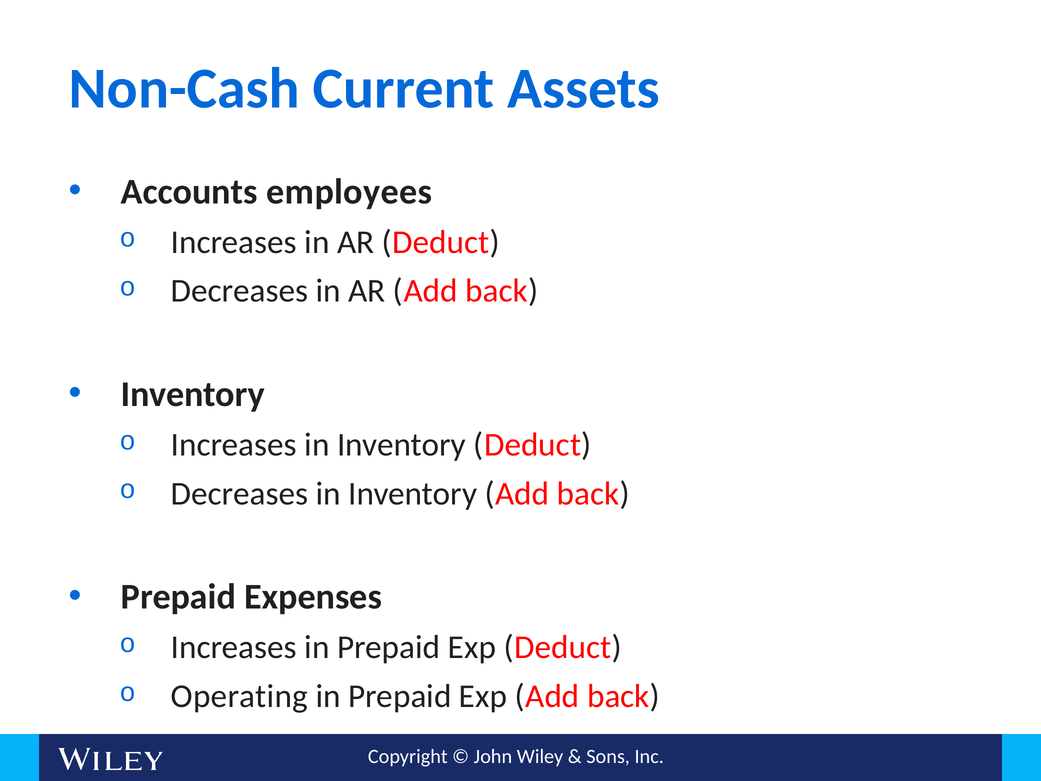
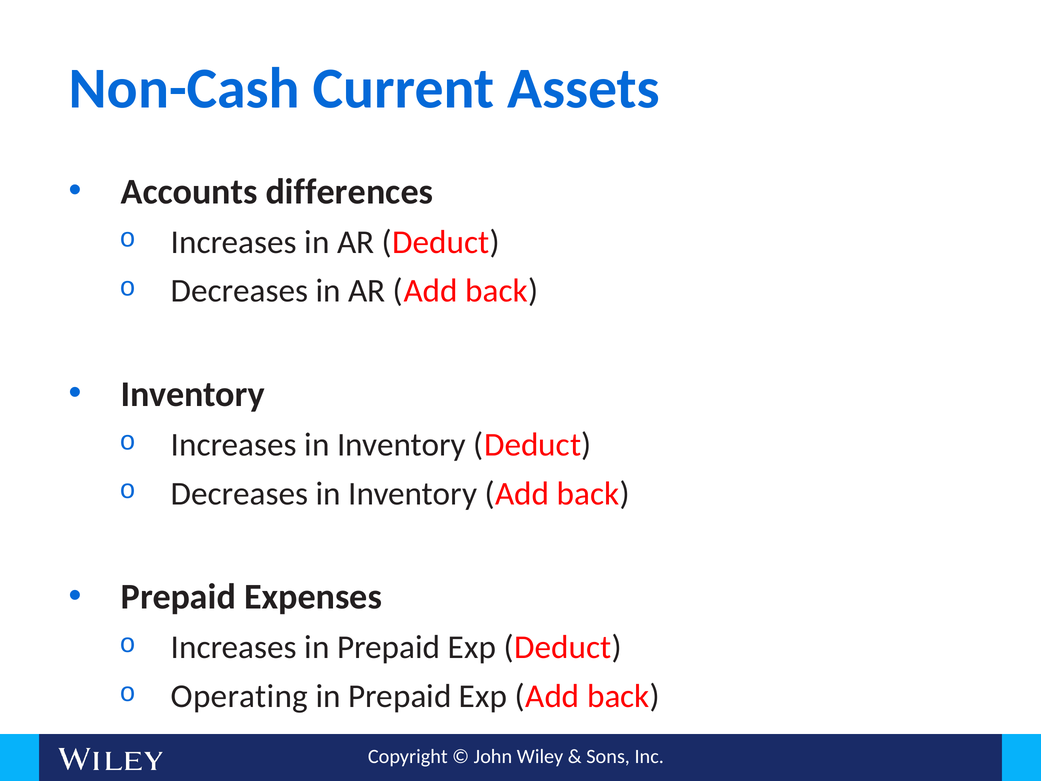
employees: employees -> differences
